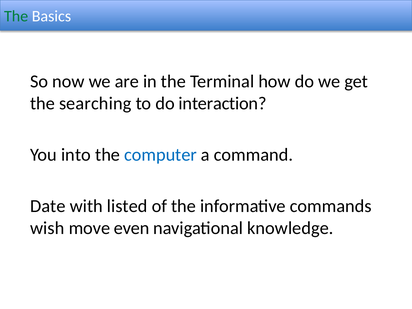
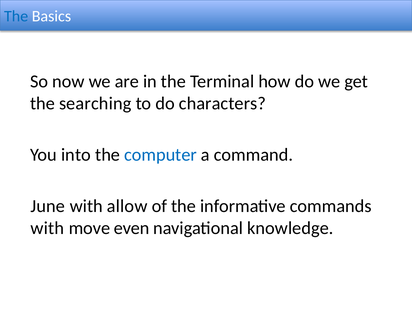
The at (16, 16) colour: green -> blue
interaction: interaction -> characters
Date: Date -> June
listed: listed -> allow
wish at (47, 228): wish -> with
